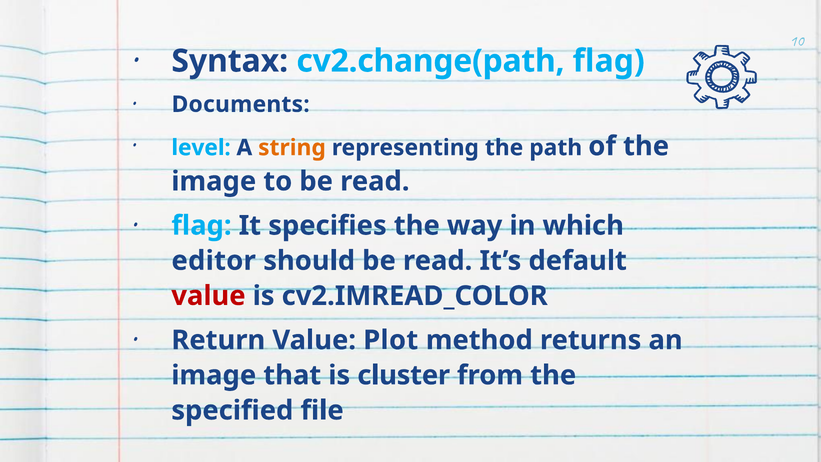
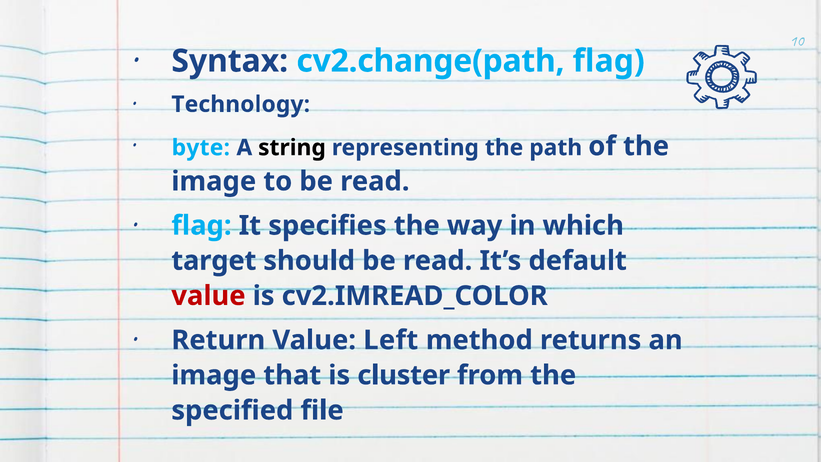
Documents: Documents -> Technology
level: level -> byte
string colour: orange -> black
editor: editor -> target
Plot: Plot -> Left
